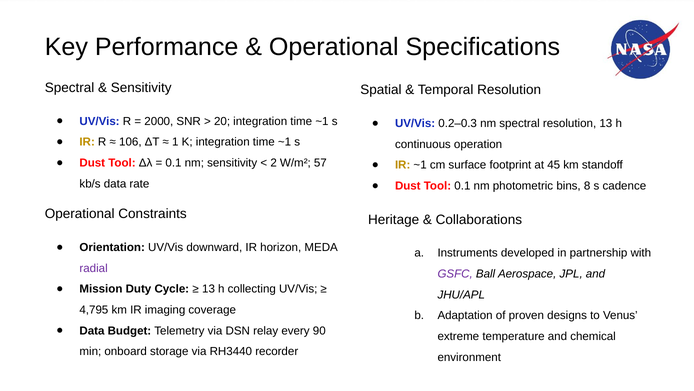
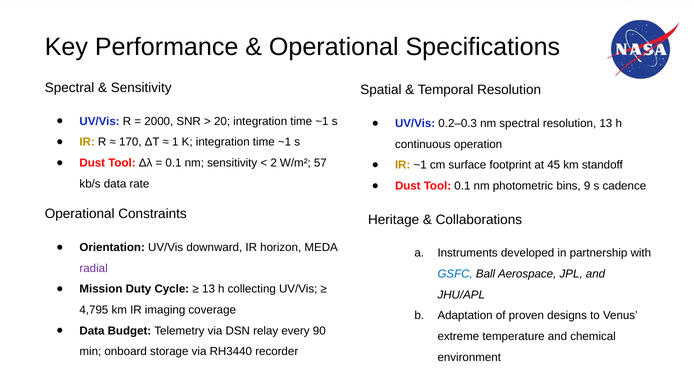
106: 106 -> 170
8: 8 -> 9
GSFC colour: purple -> blue
